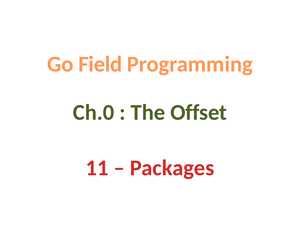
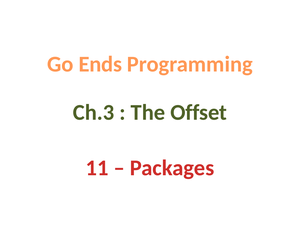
Field: Field -> Ends
Ch.0: Ch.0 -> Ch.3
